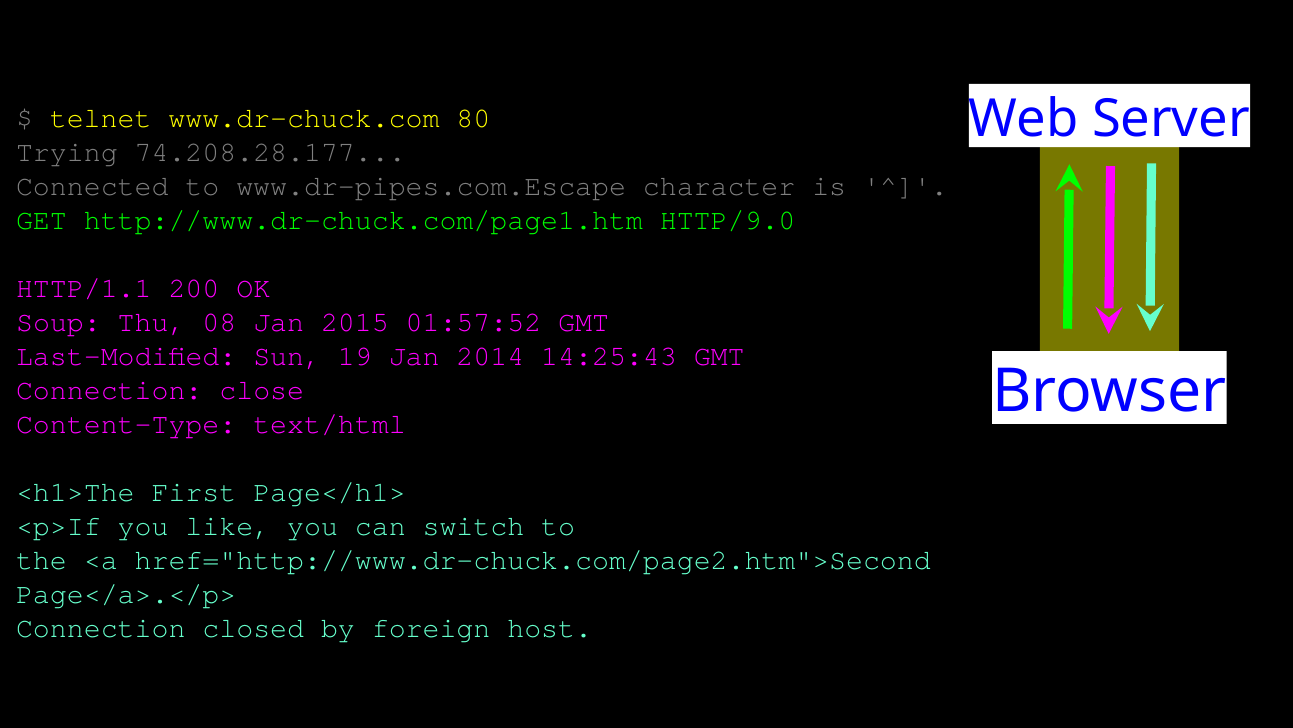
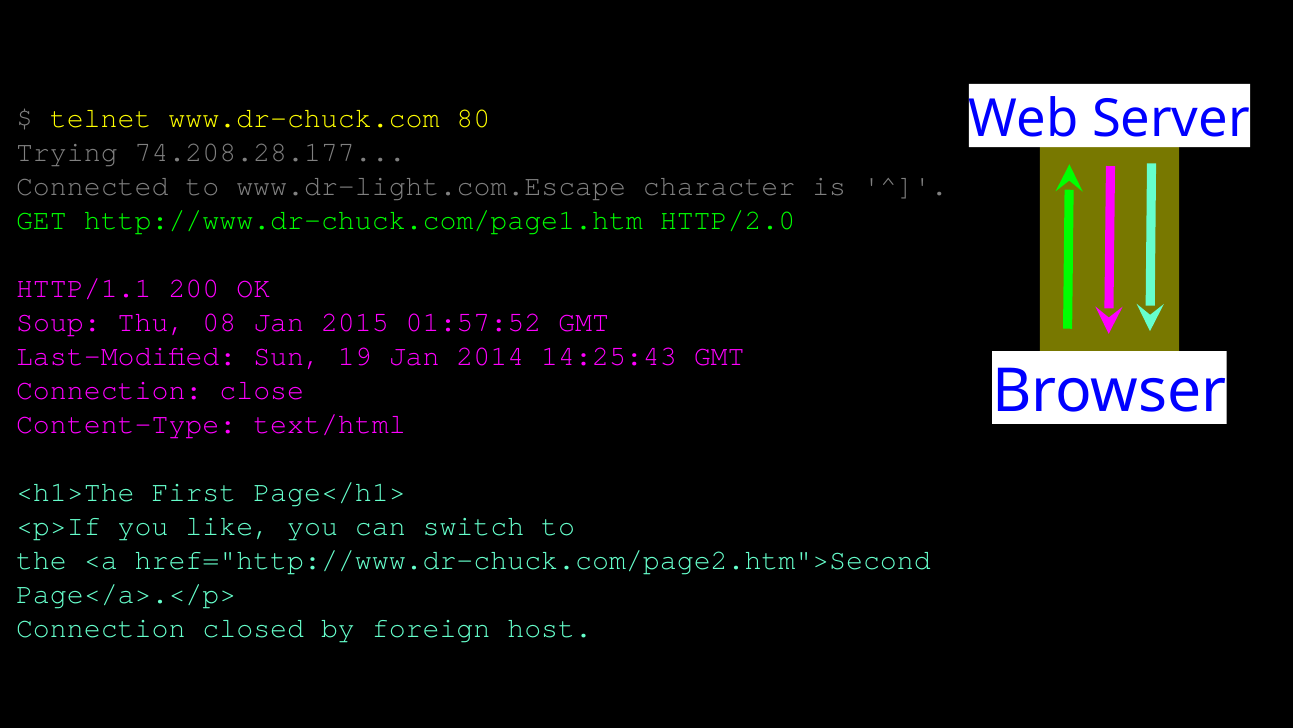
www.dr-pipes.com.Escape: www.dr-pipes.com.Escape -> www.dr-light.com.Escape
HTTP/9.0: HTTP/9.0 -> HTTP/2.0
